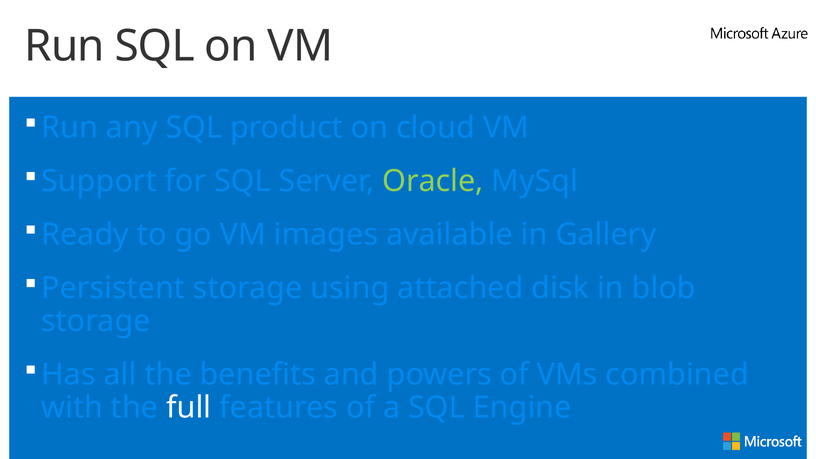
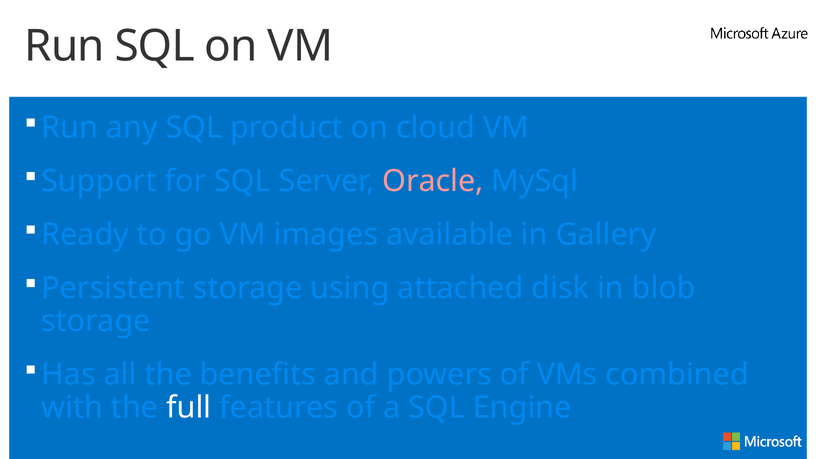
Oracle colour: light green -> pink
